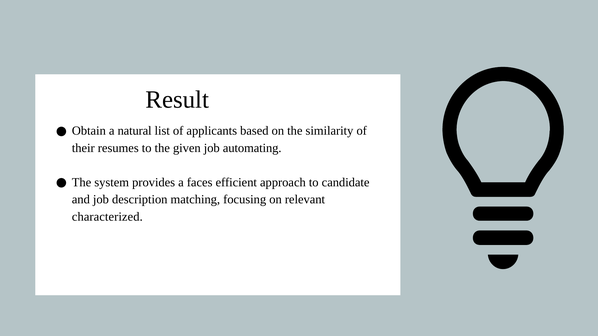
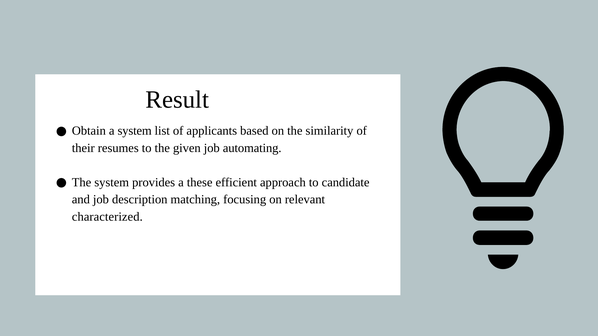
a natural: natural -> system
faces: faces -> these
